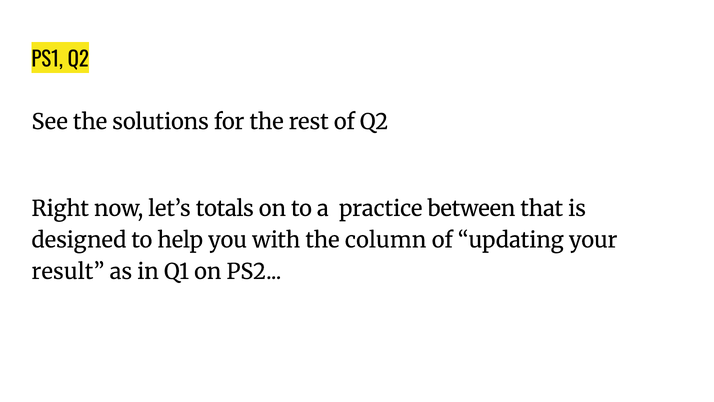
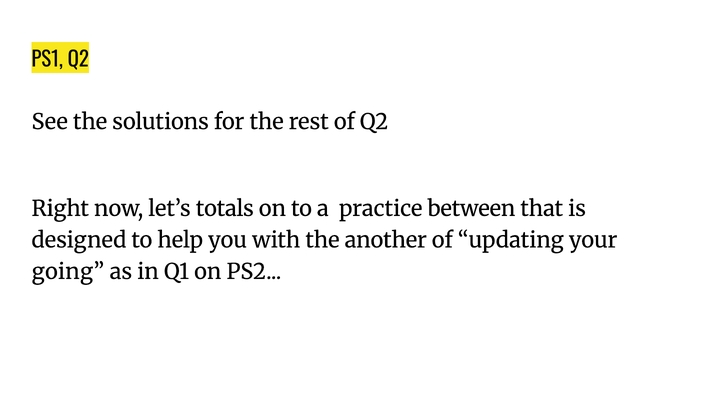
column: column -> another
result: result -> going
